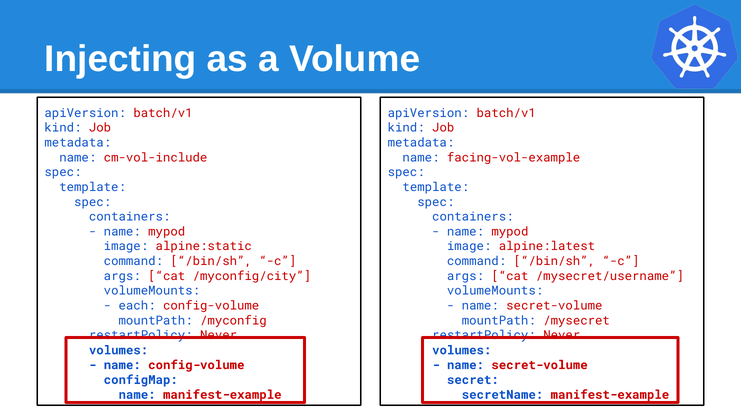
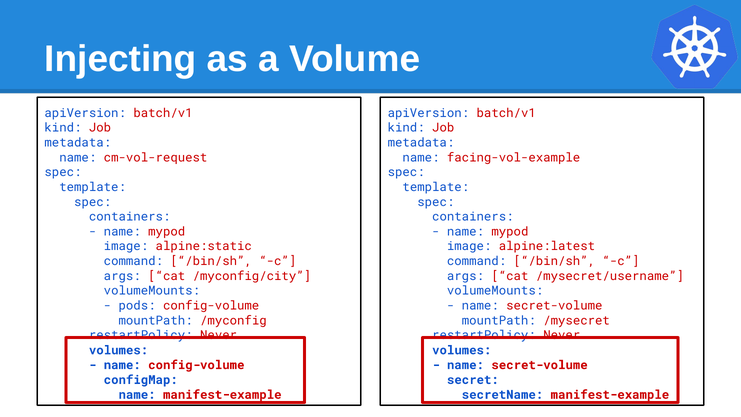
cm-vol-include: cm-vol-include -> cm-vol-request
each: each -> pods
